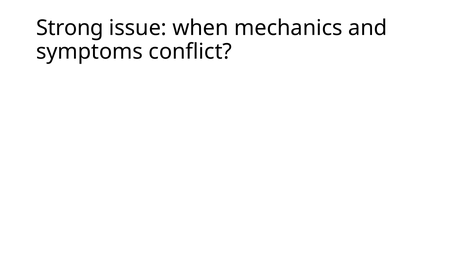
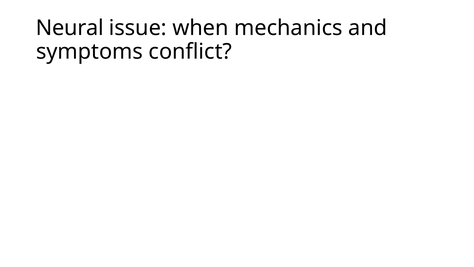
Strong: Strong -> Neural
